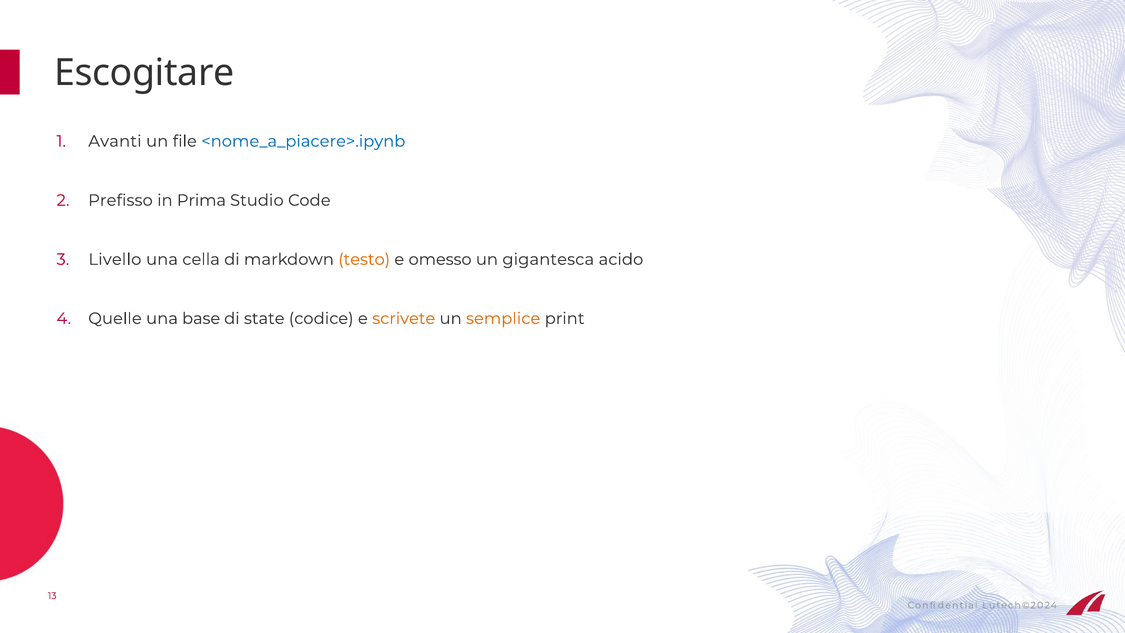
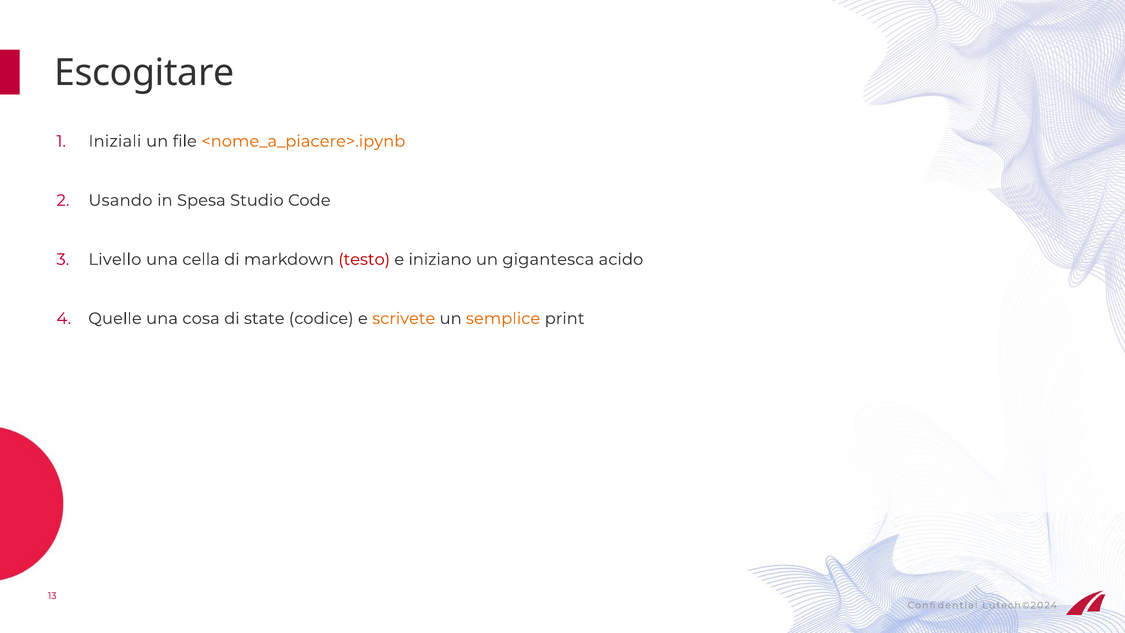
Avanti: Avanti -> Iniziali
<nome_a_piacere>.ipynb colour: blue -> orange
Prefisso: Prefisso -> Usando
Prima: Prima -> Spesa
testo colour: orange -> red
omesso: omesso -> iniziano
base: base -> cosa
